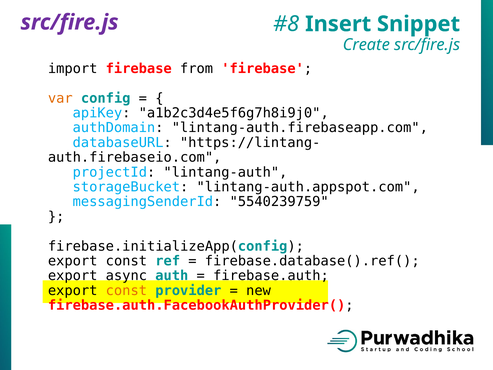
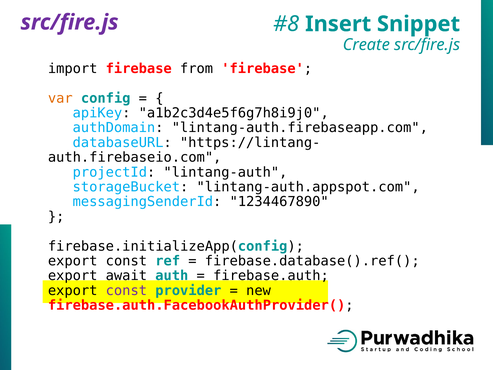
5540239759: 5540239759 -> 1234467890
async: async -> await
const at (126, 290) colour: orange -> purple
